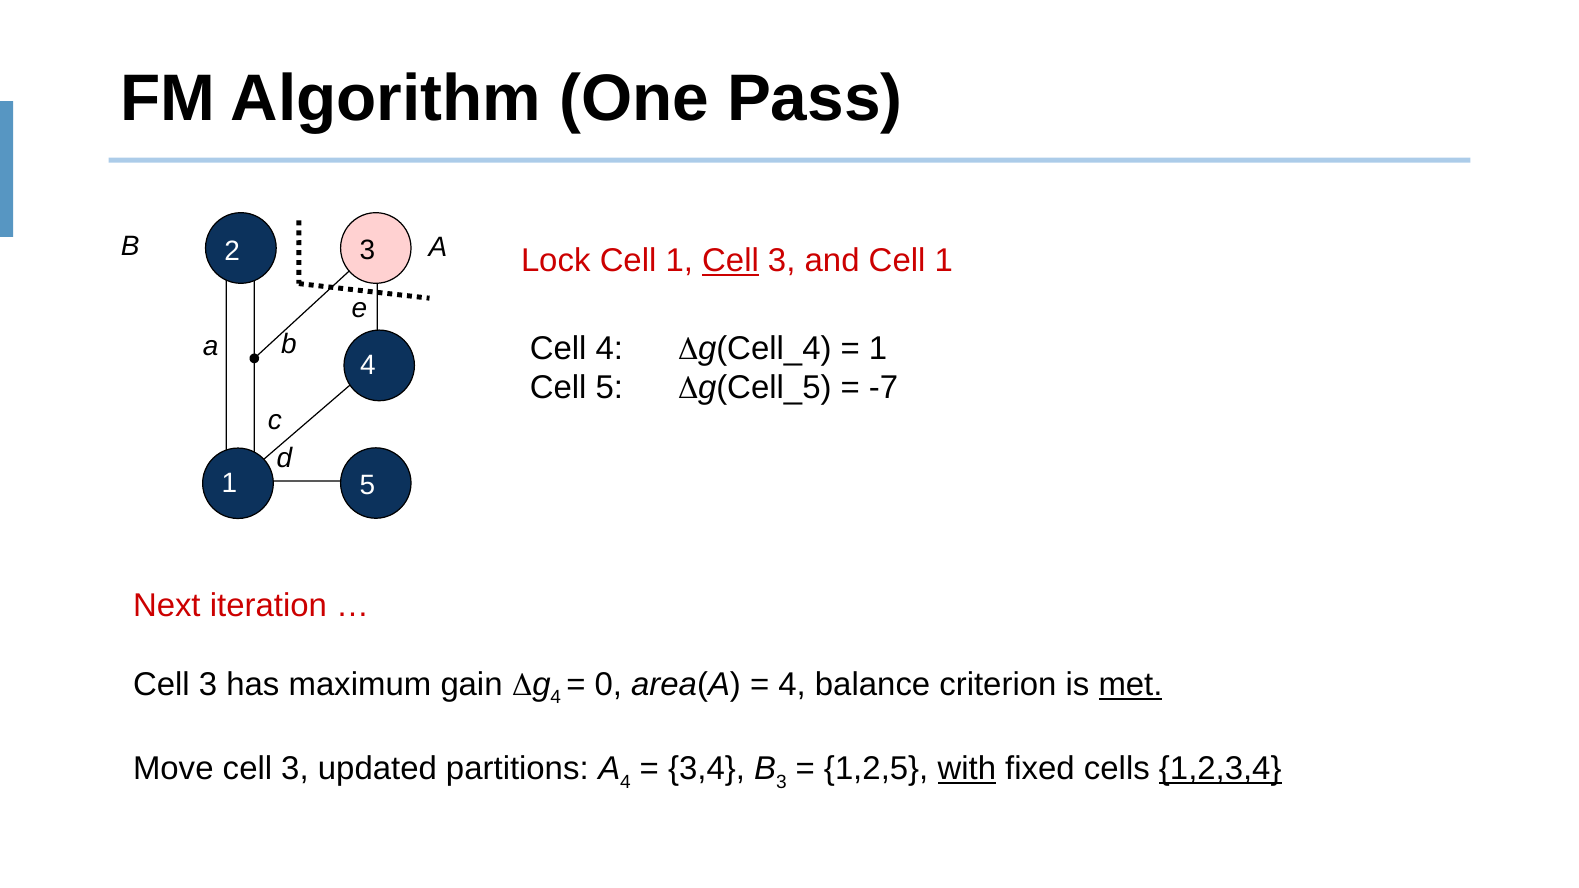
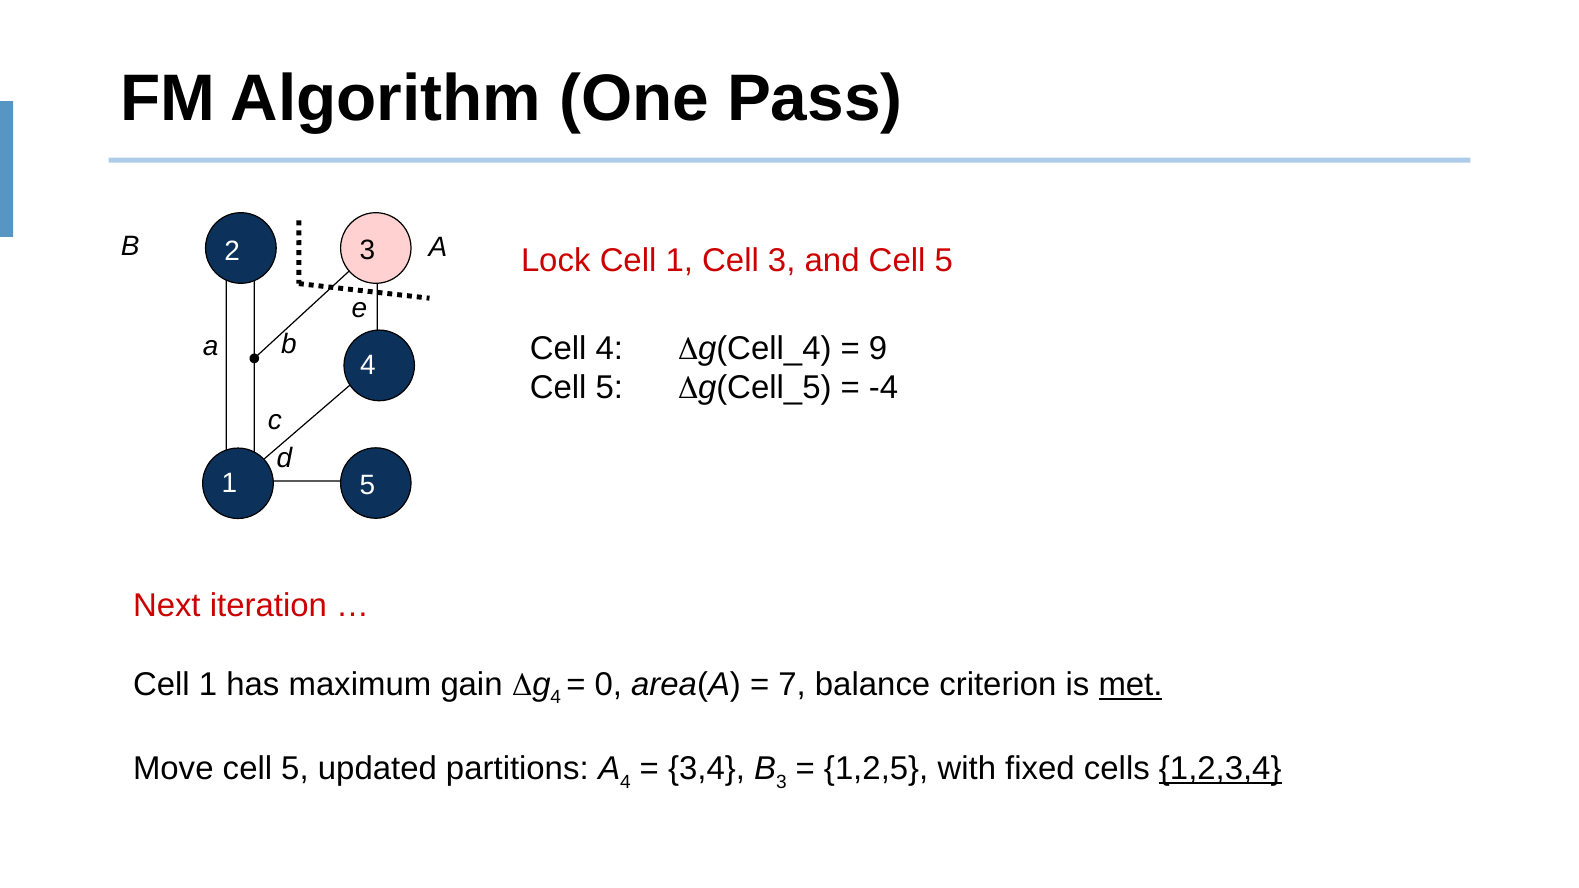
Cell at (731, 260) underline: present -> none
and Cell 1: 1 -> 5
1 at (878, 348): 1 -> 9
-7: -7 -> -4
3 at (208, 685): 3 -> 1
4 at (792, 685): 4 -> 7
Move cell 3: 3 -> 5
with underline: present -> none
